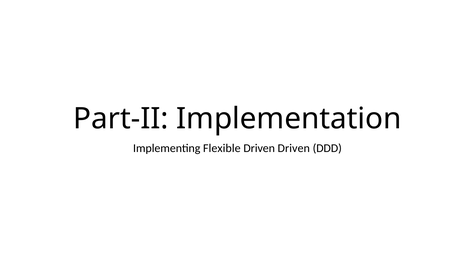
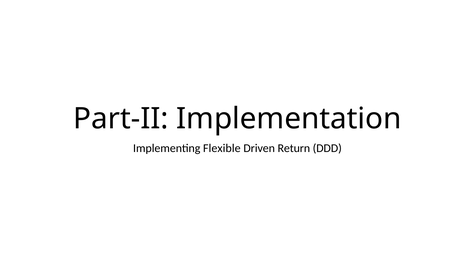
Driven Driven: Driven -> Return
